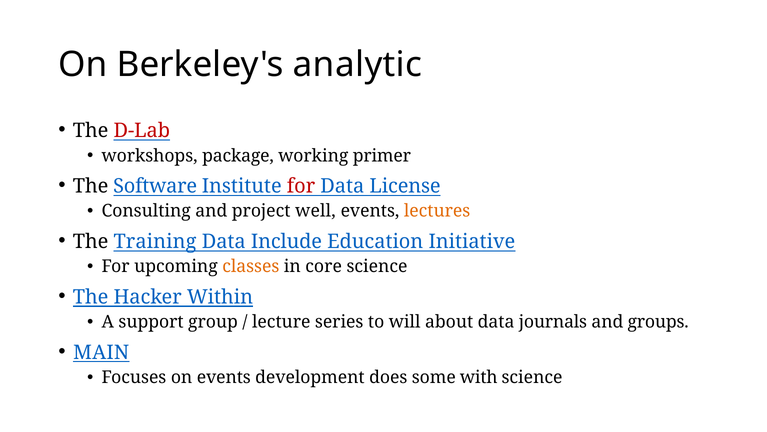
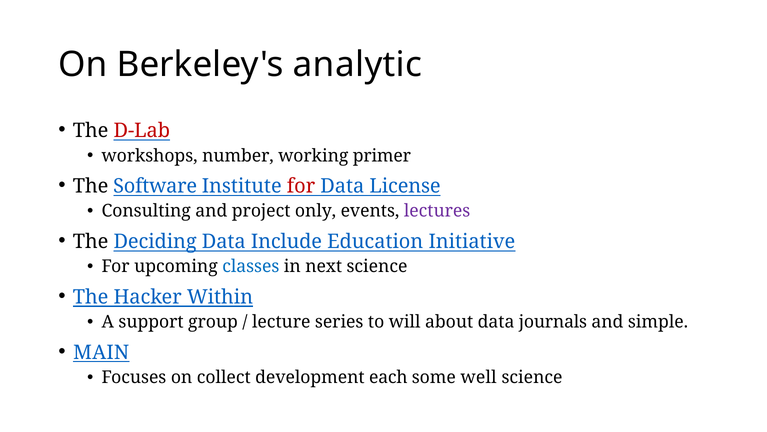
package: package -> number
well: well -> only
lectures colour: orange -> purple
Training: Training -> Deciding
classes colour: orange -> blue
core: core -> next
groups: groups -> simple
on events: events -> collect
does: does -> each
with: with -> well
